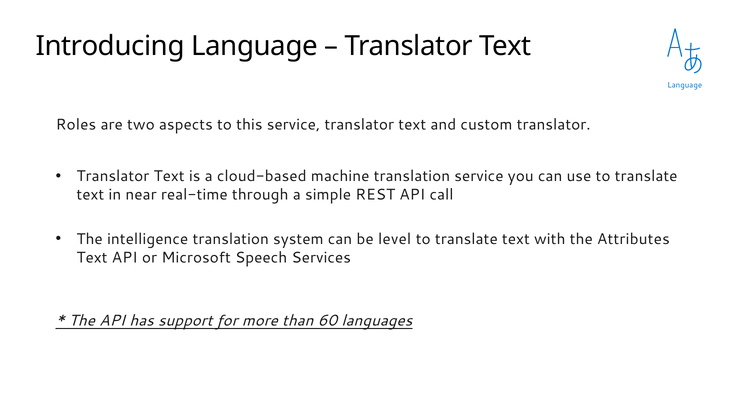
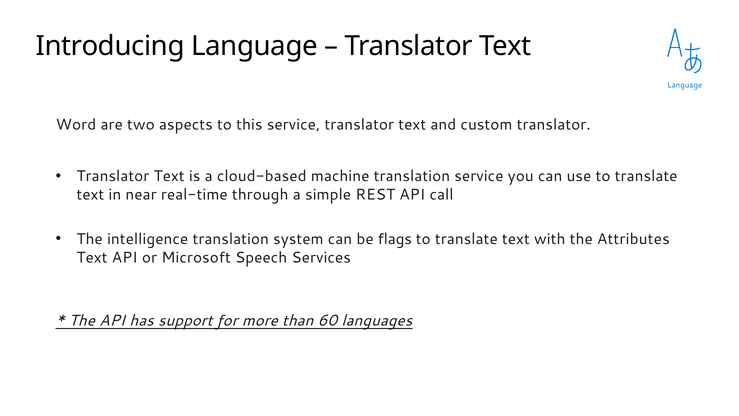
Roles: Roles -> Word
level: level -> flags
